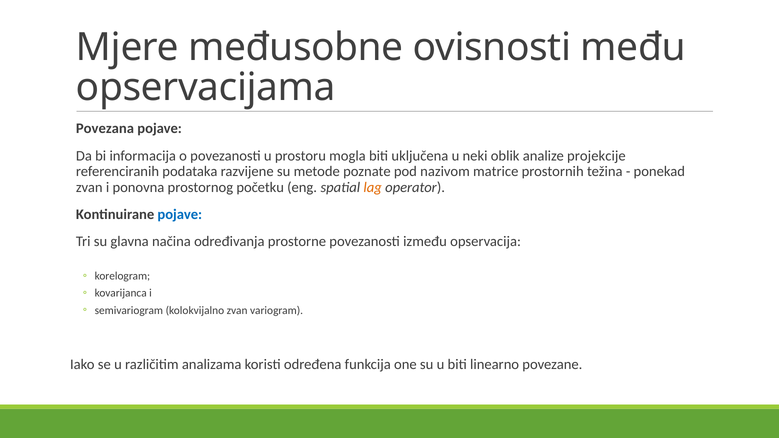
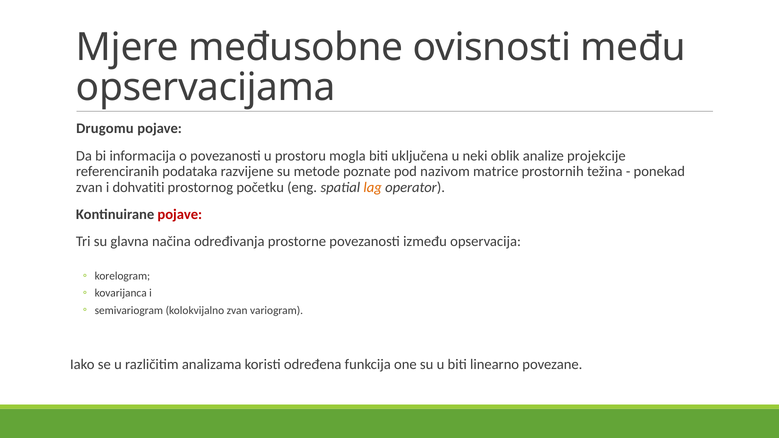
Povezana: Povezana -> Drugomu
ponovna: ponovna -> dohvatiti
pojave at (180, 215) colour: blue -> red
